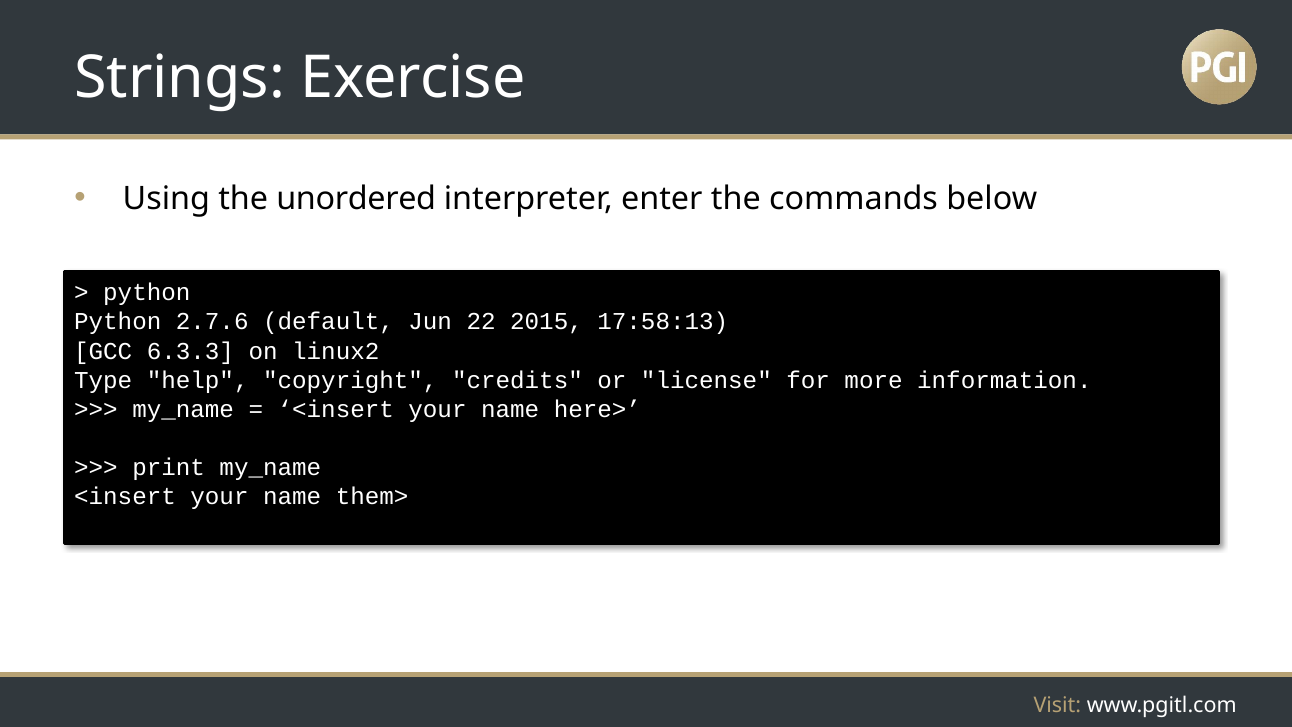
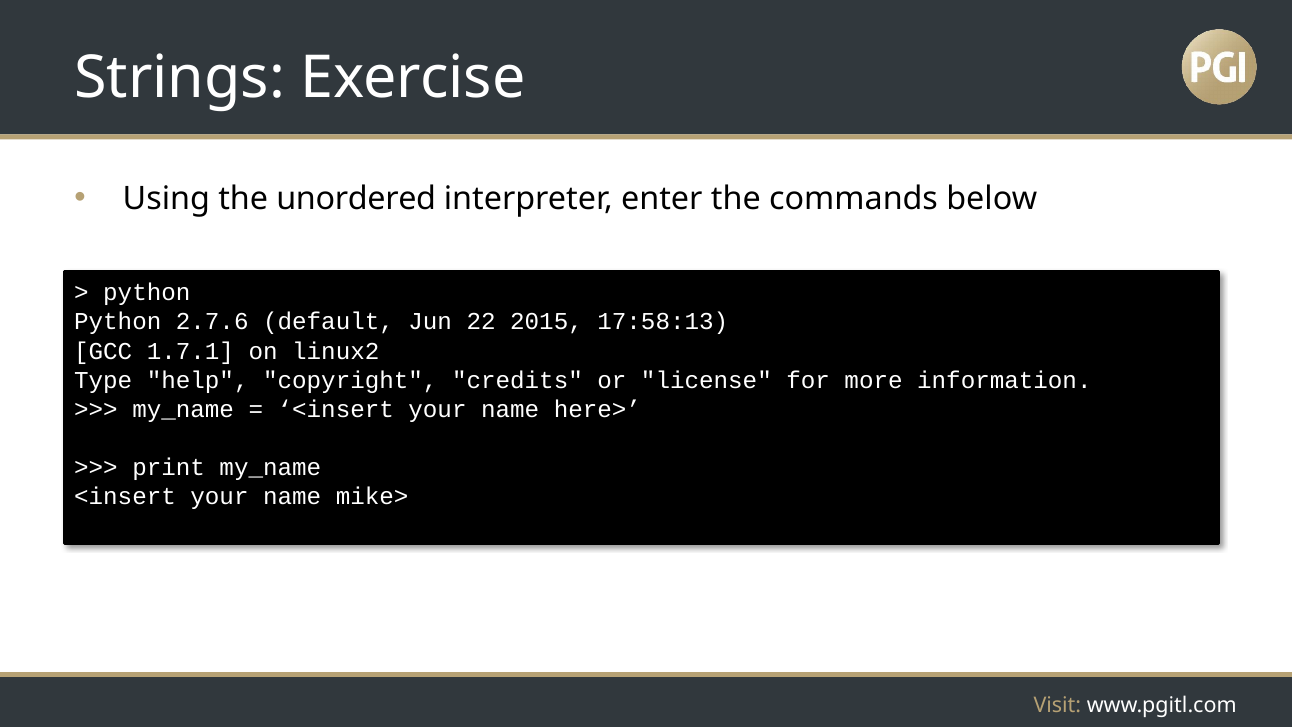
6.3.3: 6.3.3 -> 1.7.1
them>: them> -> mike>
